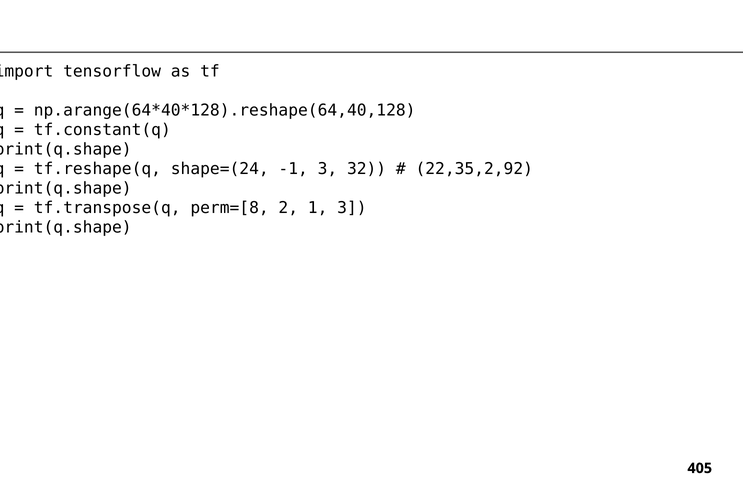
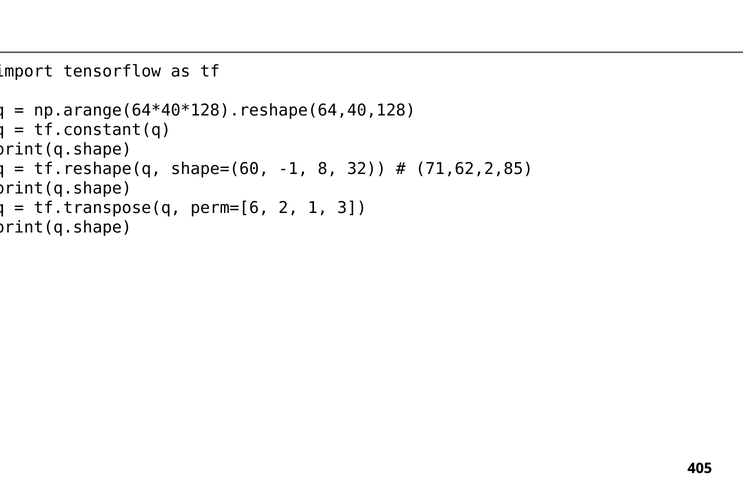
shape=(24: shape=(24 -> shape=(60
-1 3: 3 -> 8
22,35,2,92: 22,35,2,92 -> 71,62,2,85
perm=[8: perm=[8 -> perm=[6
